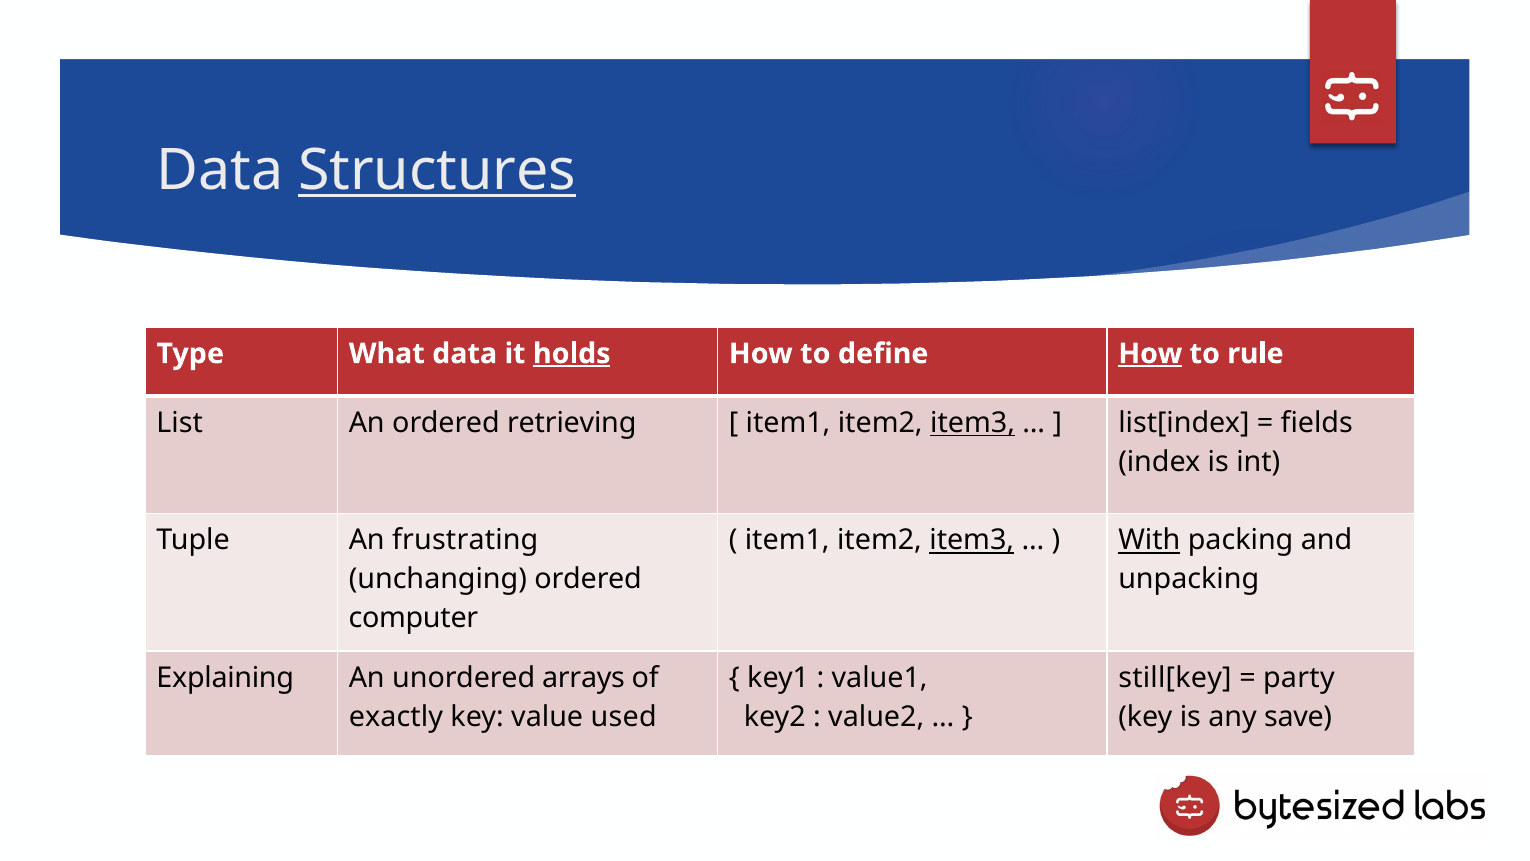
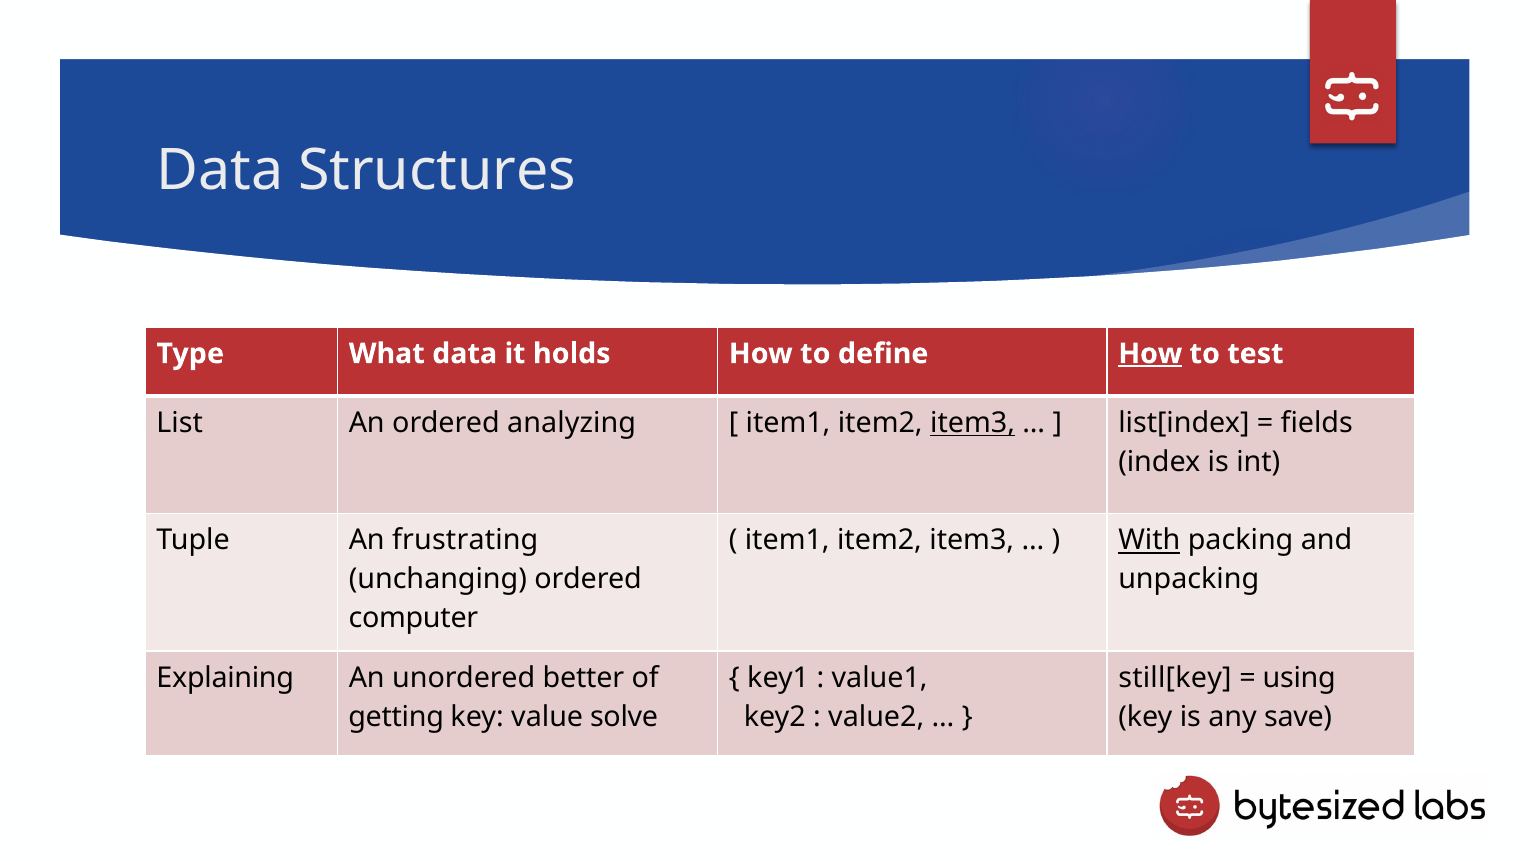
Structures underline: present -> none
holds underline: present -> none
rule: rule -> test
retrieving: retrieving -> analyzing
item3 at (972, 540) underline: present -> none
arrays: arrays -> better
party: party -> using
exactly: exactly -> getting
used: used -> solve
